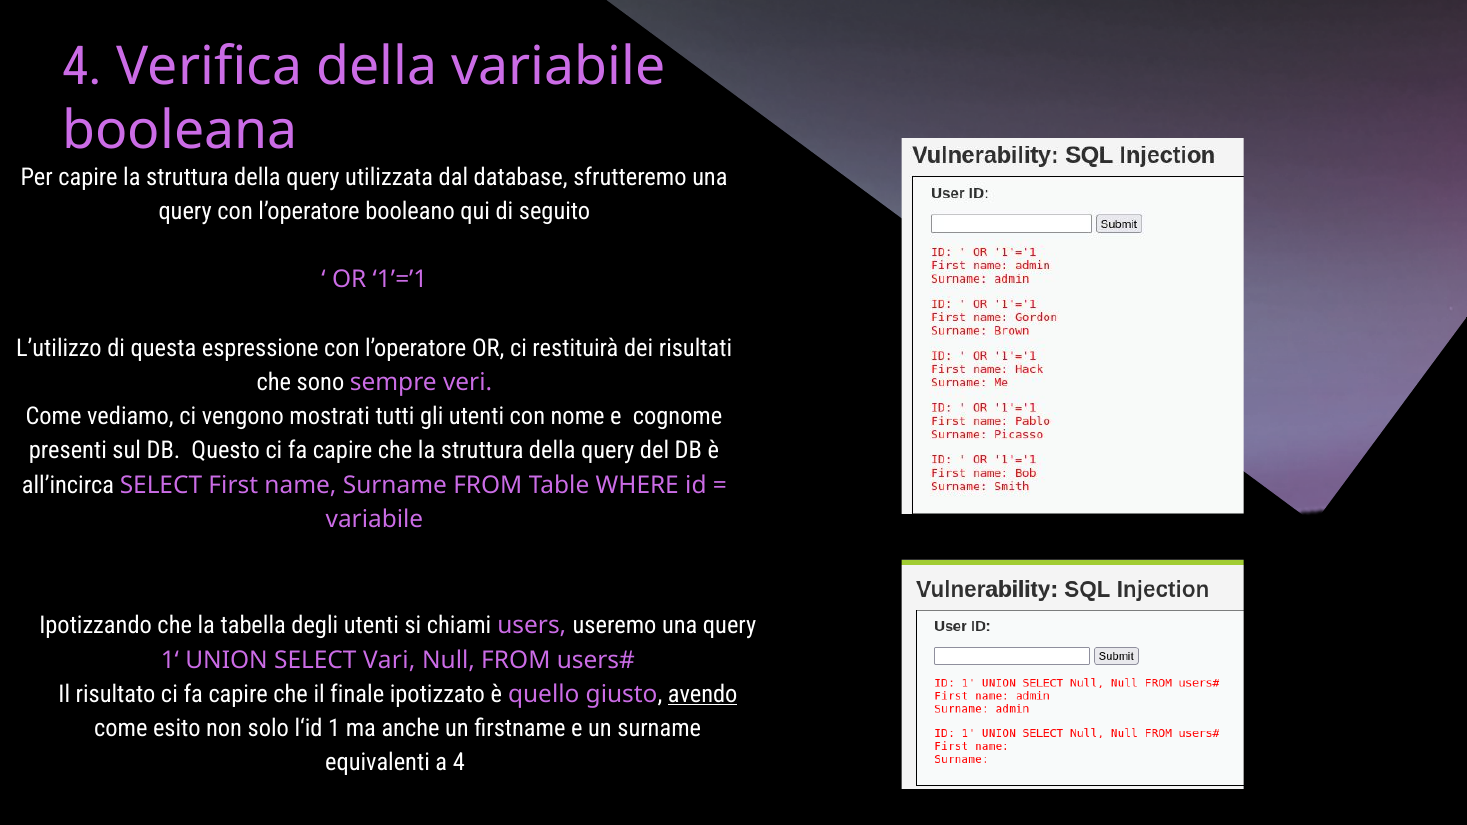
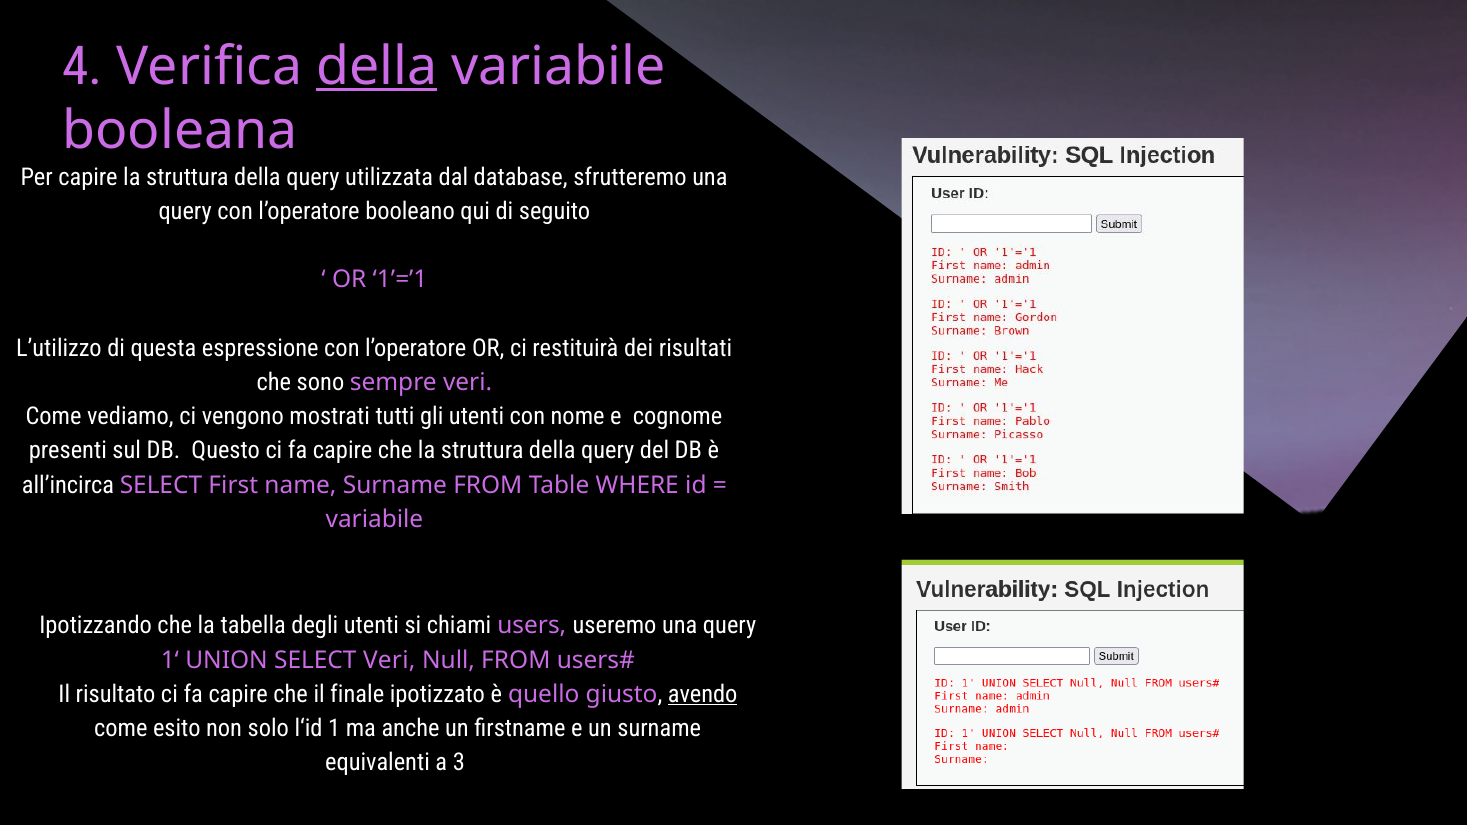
della at (377, 66) underline: none -> present
SELECT Vari: Vari -> Veri
a 4: 4 -> 3
